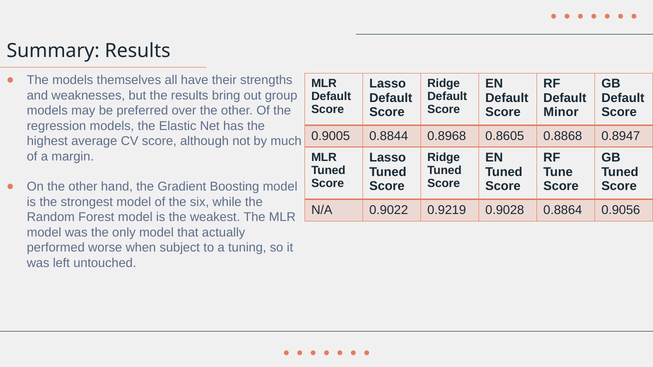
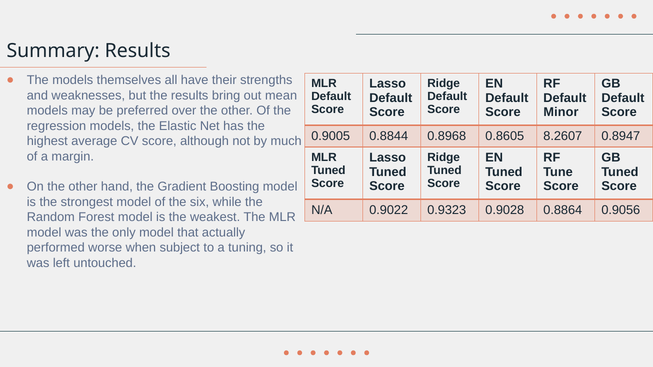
group: group -> mean
0.8868: 0.8868 -> 8.2607
0.9219: 0.9219 -> 0.9323
